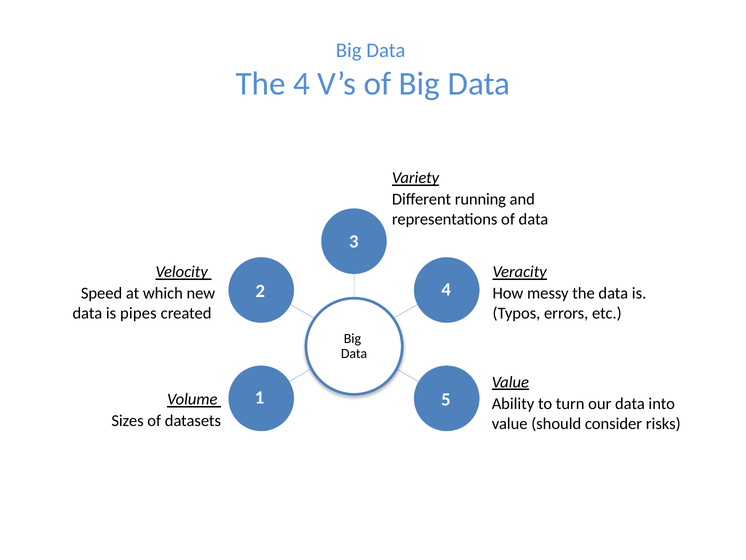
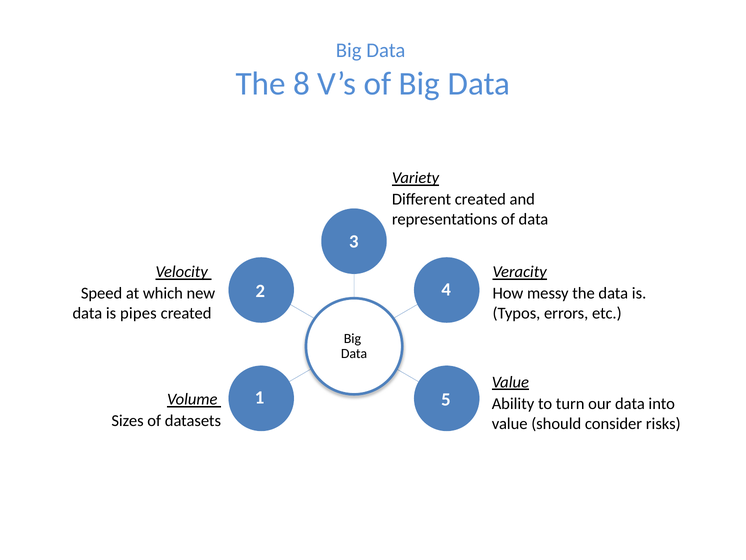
The 4: 4 -> 8
Different running: running -> created
